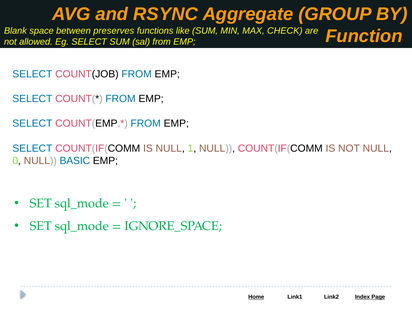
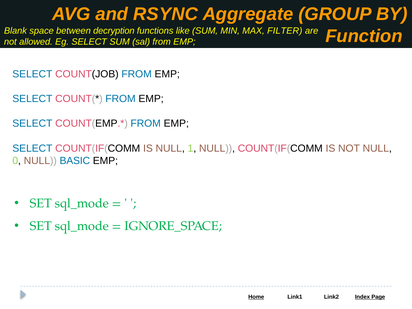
preserves: preserves -> decryption
CHECK: CHECK -> FILTER
